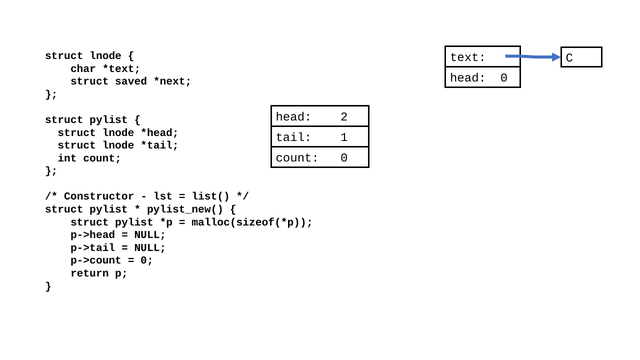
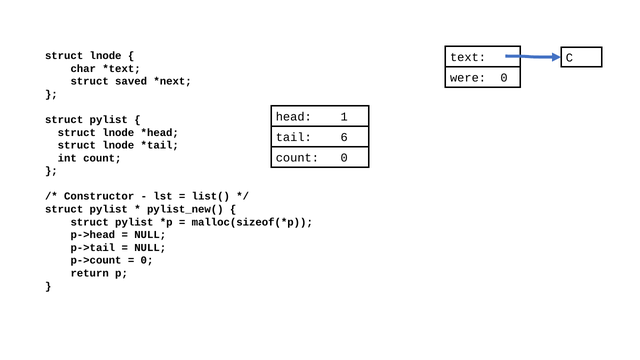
head at (468, 78): head -> were
2: 2 -> 1
1: 1 -> 6
